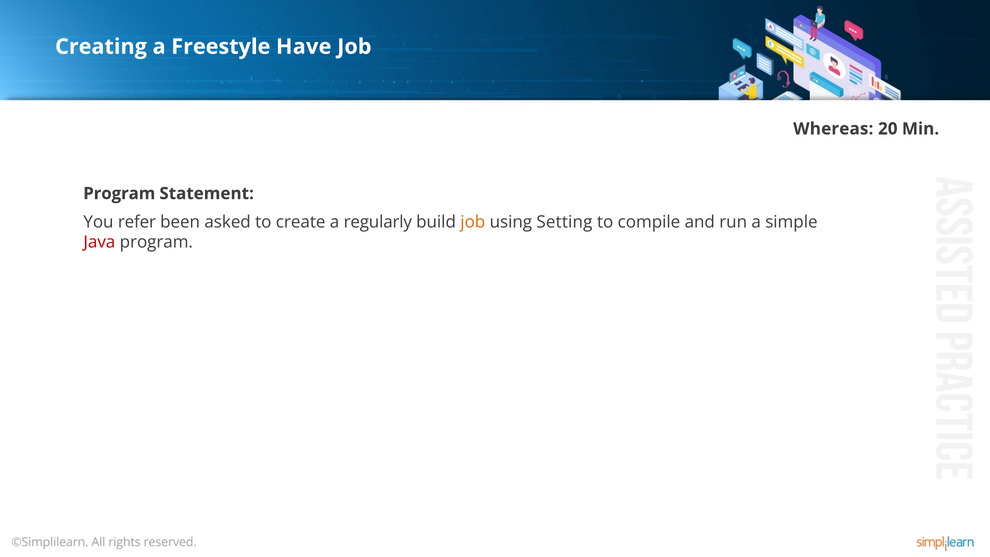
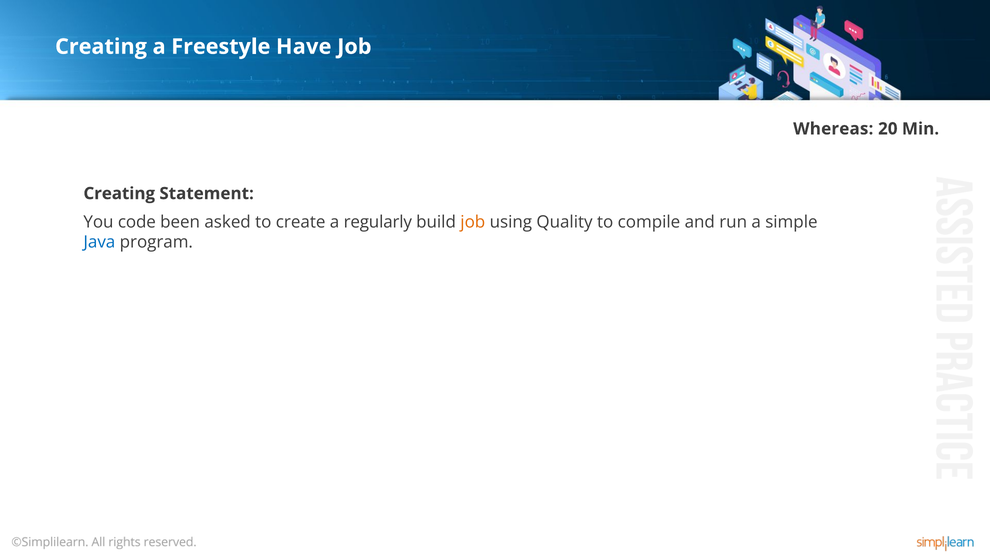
Program at (119, 193): Program -> Creating
refer: refer -> code
Setting: Setting -> Quality
Java colour: red -> blue
